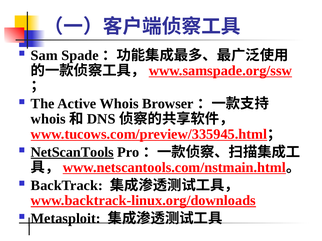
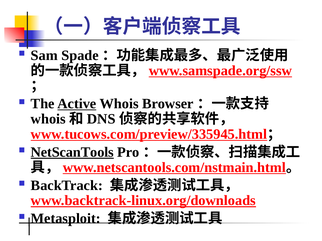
Active underline: none -> present
